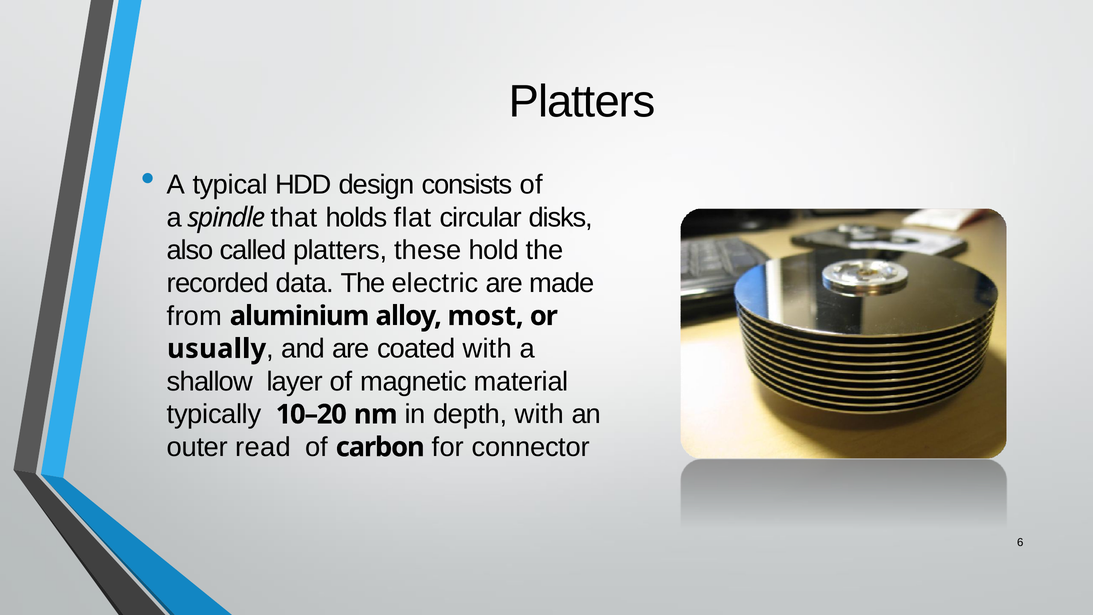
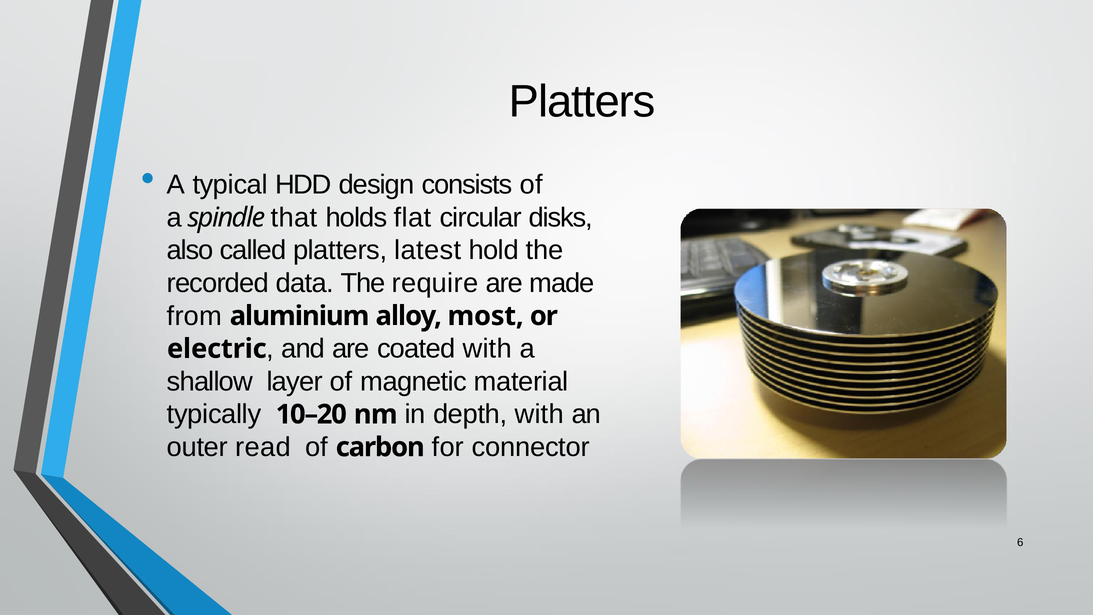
these: these -> latest
electric: electric -> require
usually: usually -> electric
